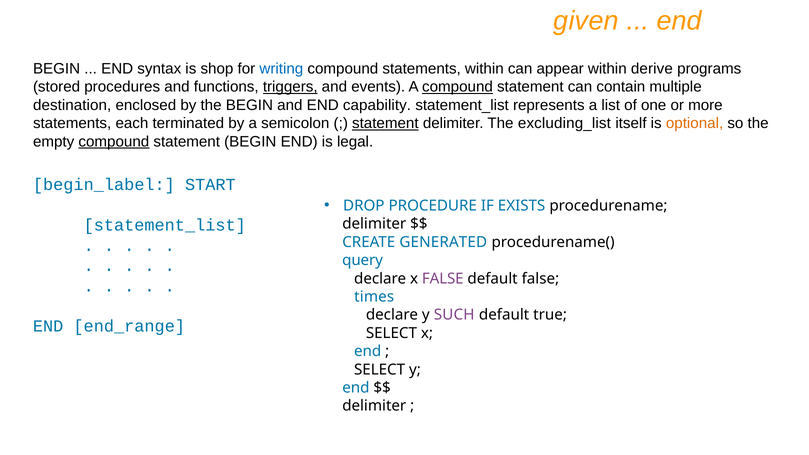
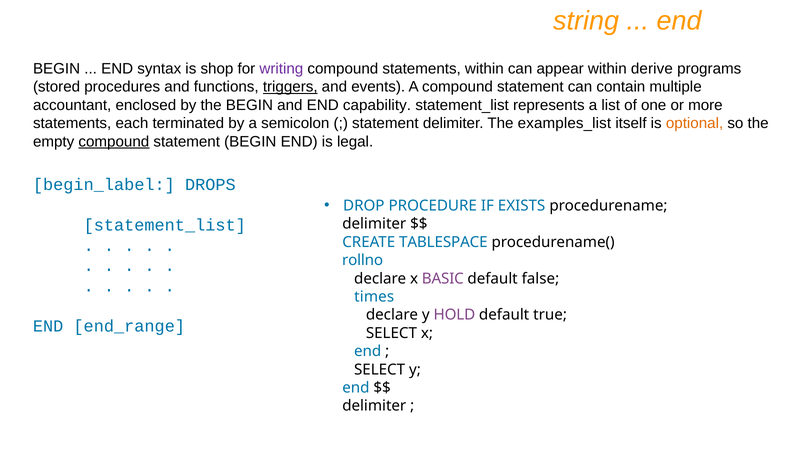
given: given -> string
writing colour: blue -> purple
compound at (457, 87) underline: present -> none
destination: destination -> accountant
statement at (385, 123) underline: present -> none
excluding_list: excluding_list -> examples_list
START: START -> DROPS
GENERATED: GENERATED -> TABLESPACE
query: query -> rollno
x FALSE: FALSE -> BASIC
SUCH: SUCH -> HOLD
